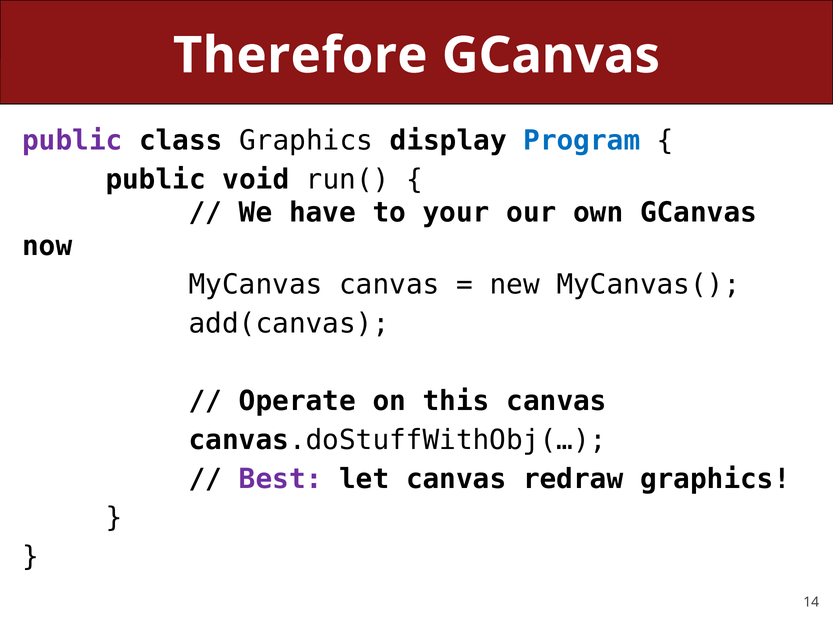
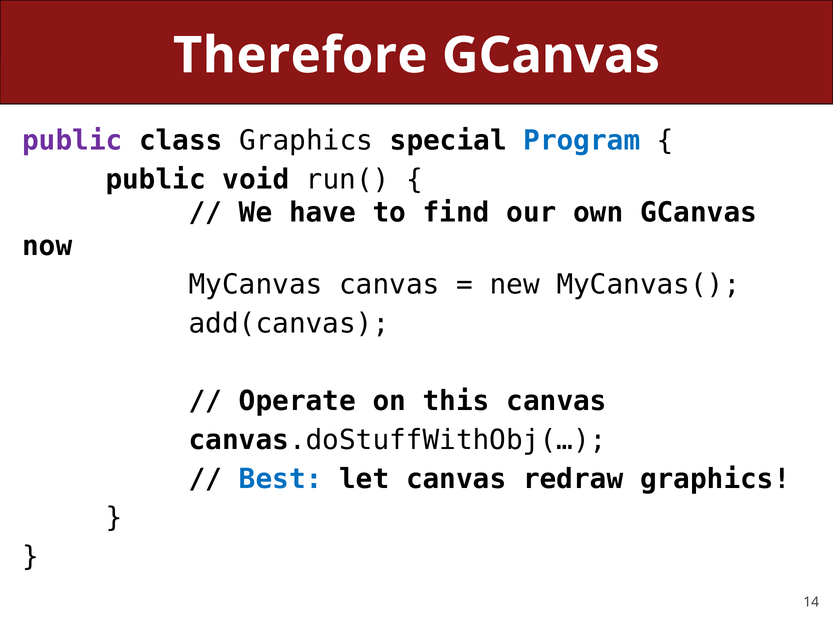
display: display -> special
your: your -> find
Best colour: purple -> blue
